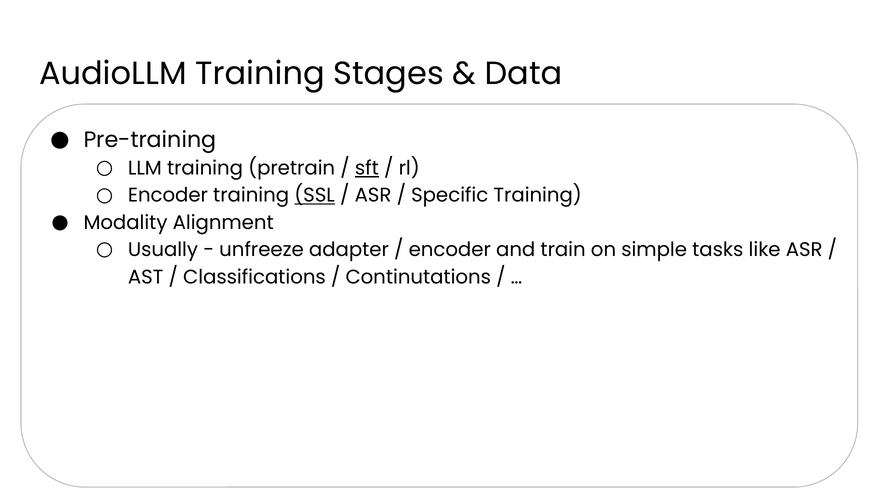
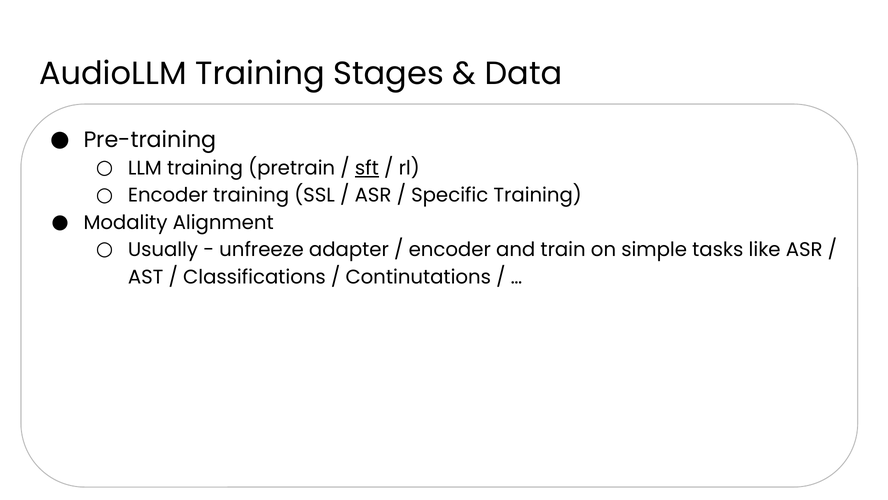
SSL underline: present -> none
